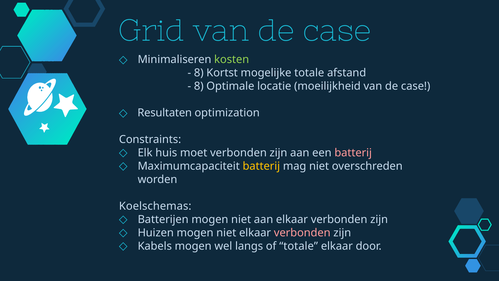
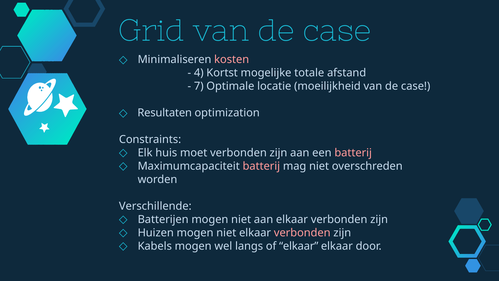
kosten colour: light green -> pink
8 at (199, 73): 8 -> 4
8 at (199, 86): 8 -> 7
batterij at (261, 166) colour: yellow -> pink
Koelschemas: Koelschemas -> Verschillende
of totale: totale -> elkaar
